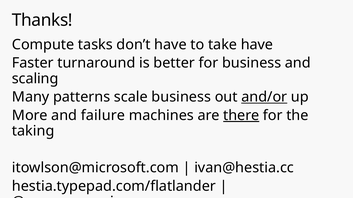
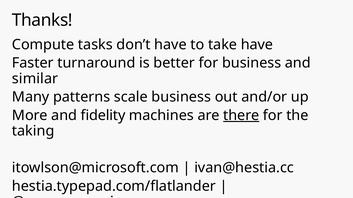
scaling: scaling -> similar
and/or underline: present -> none
failure: failure -> fidelity
